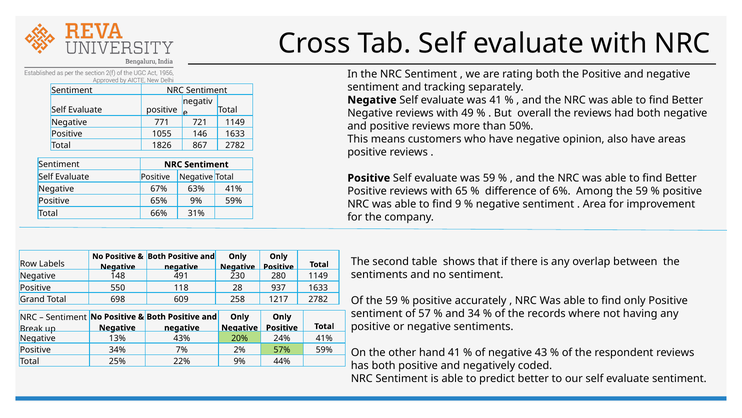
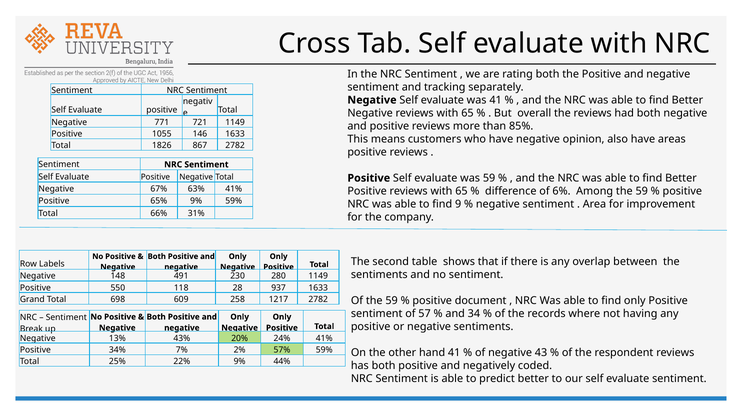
Negative reviews with 49: 49 -> 65
50%: 50% -> 85%
accurately: accurately -> document
